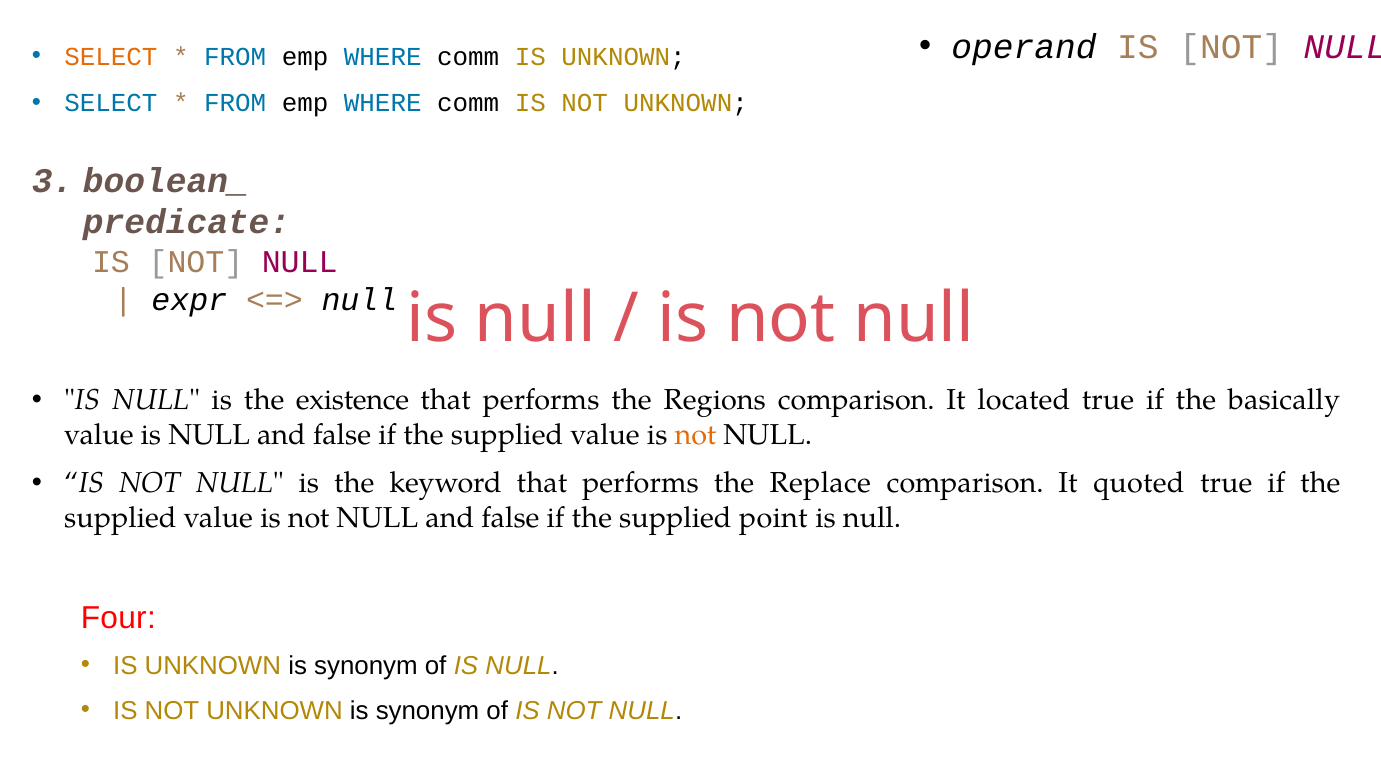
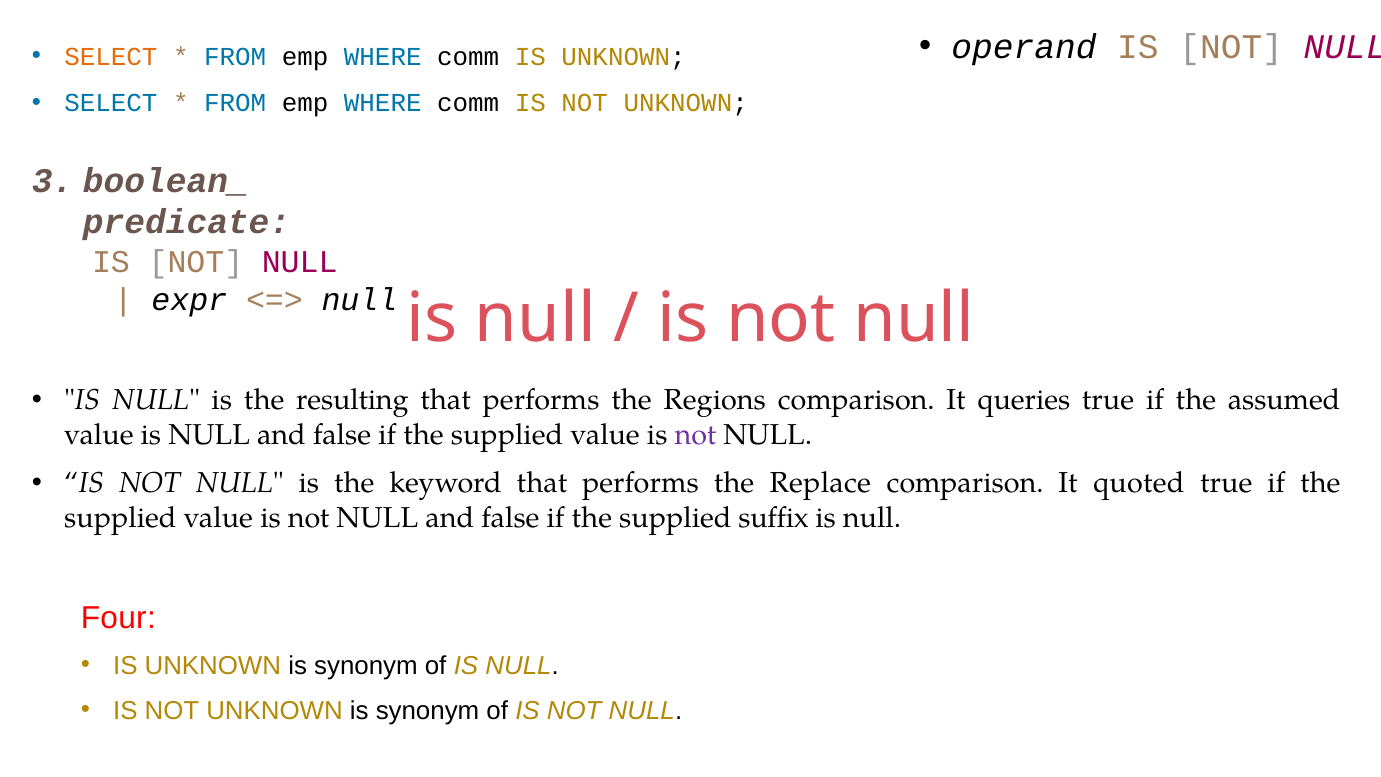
existence: existence -> resulting
located: located -> queries
basically: basically -> assumed
not at (695, 435) colour: orange -> purple
point: point -> suffix
